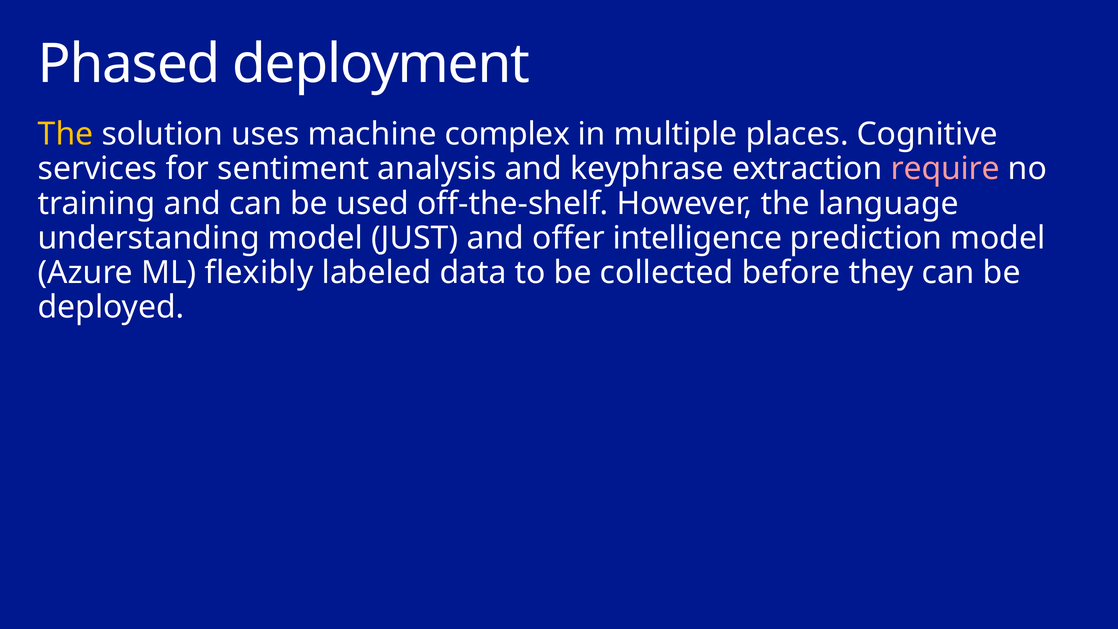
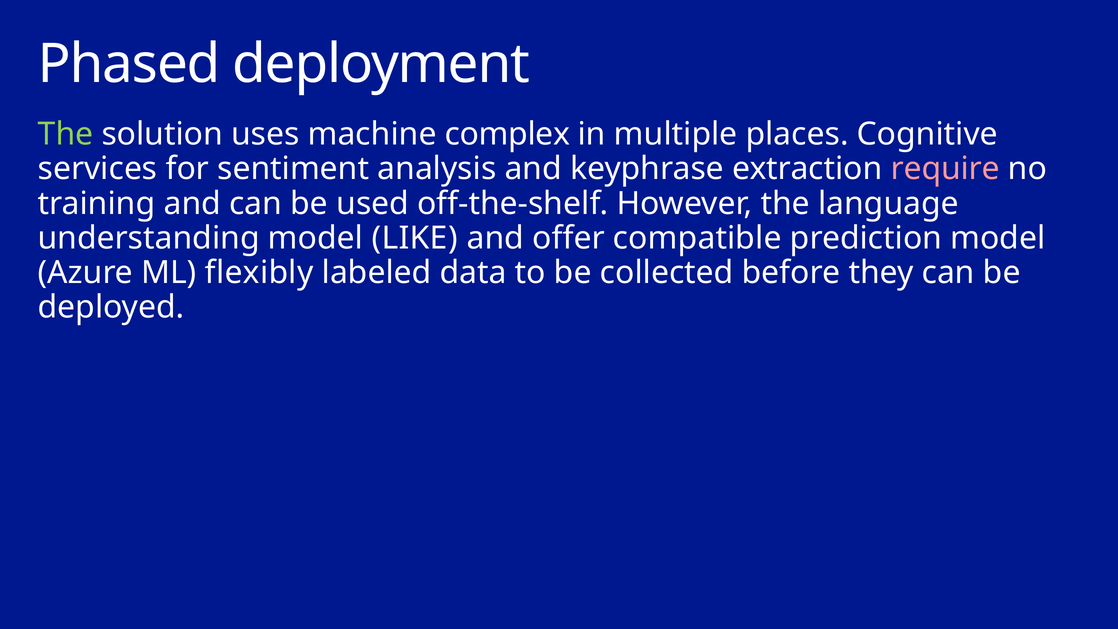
The at (66, 134) colour: yellow -> light green
JUST: JUST -> LIKE
intelligence: intelligence -> compatible
